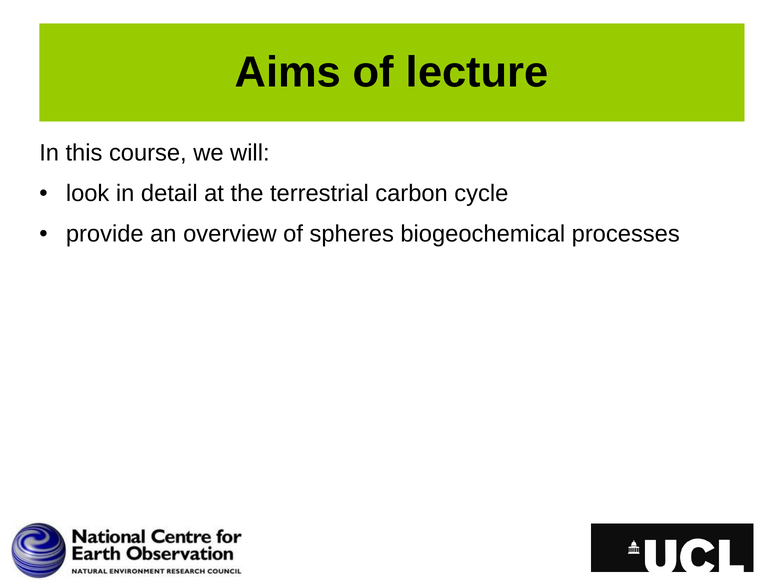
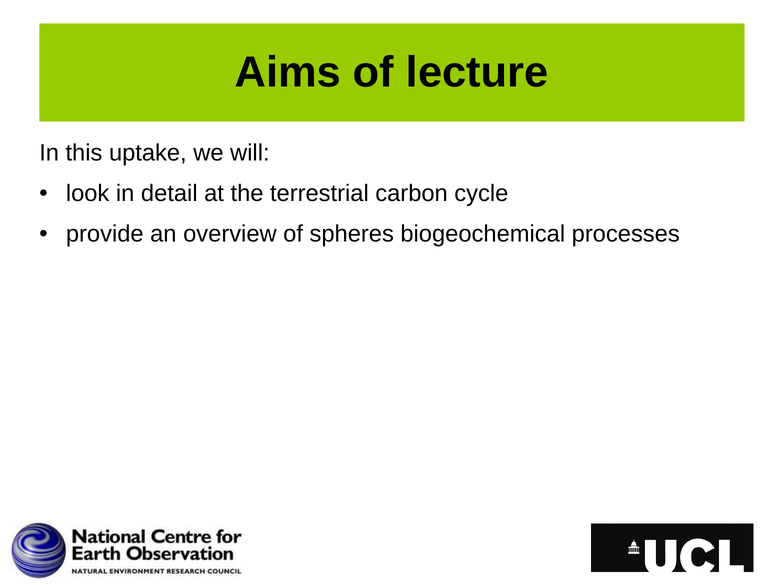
course: course -> uptake
